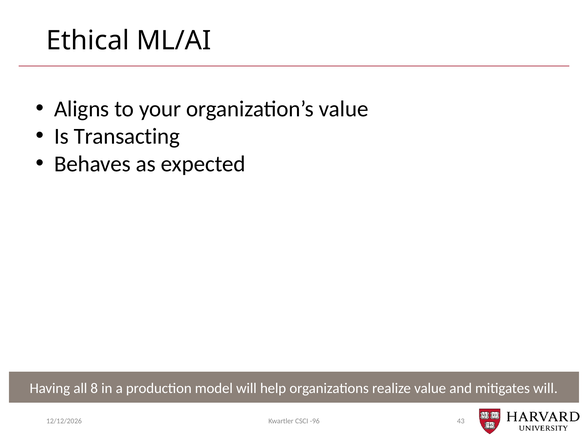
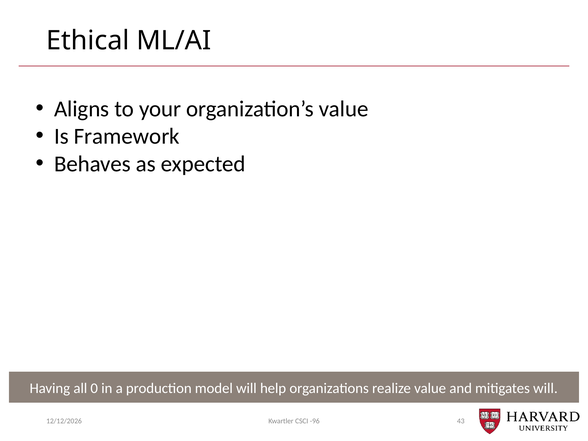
Transacting: Transacting -> Framework
8: 8 -> 0
